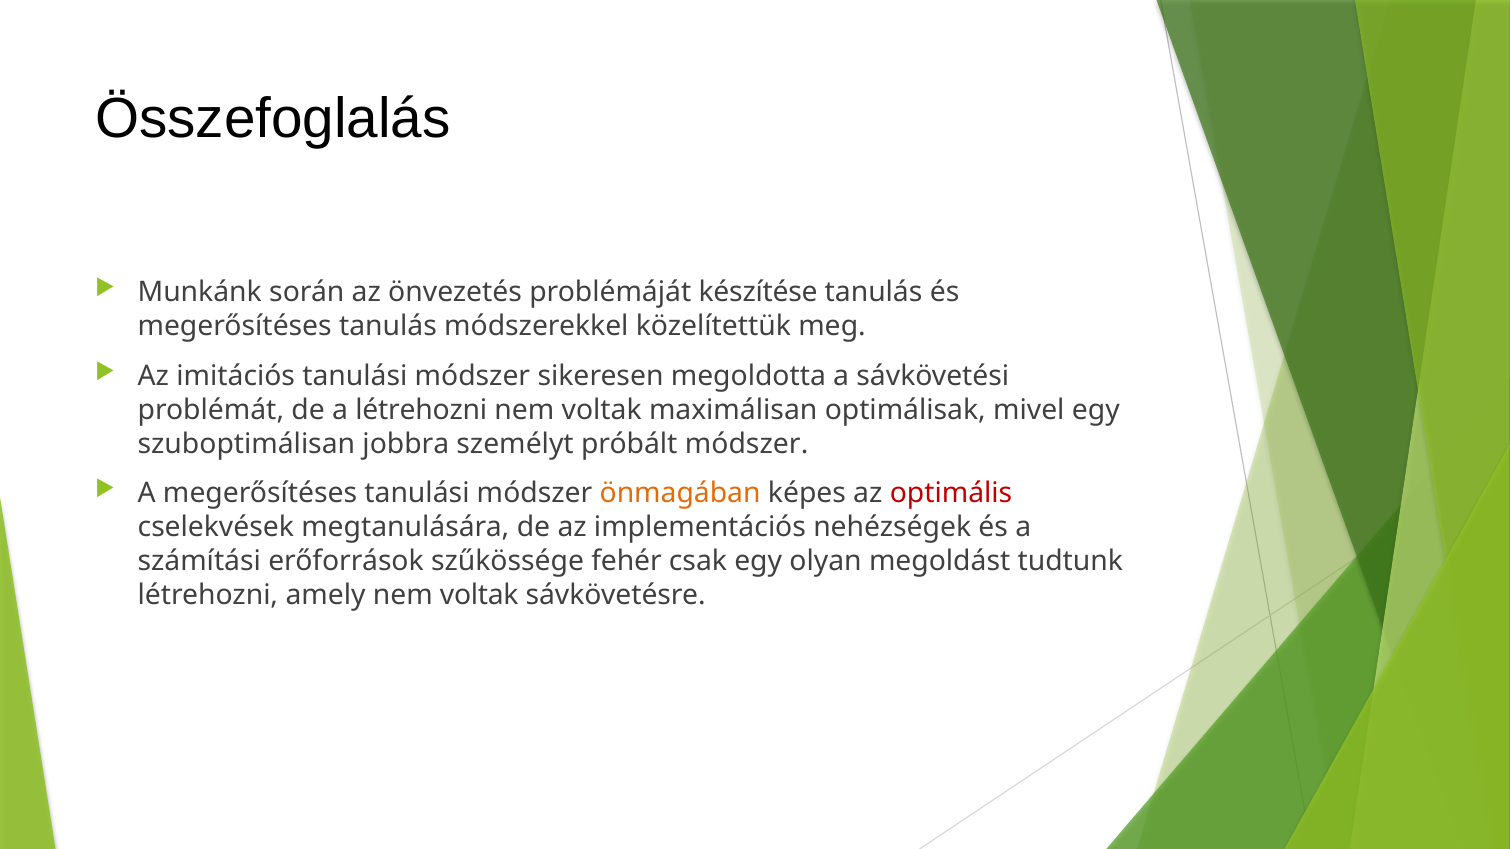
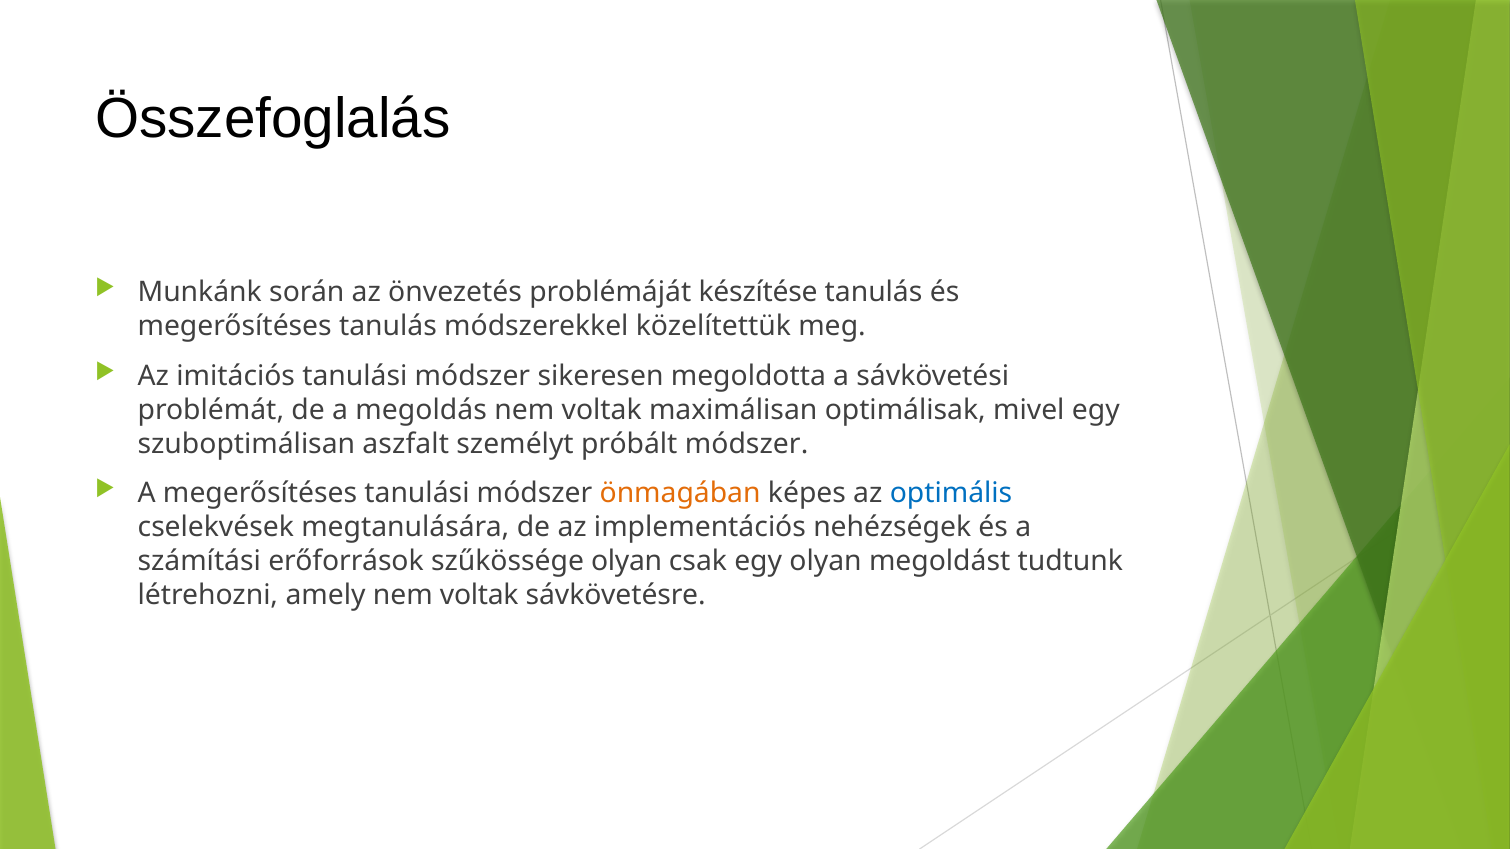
a létrehozni: létrehozni -> megoldás
jobbra: jobbra -> aszfalt
optimális colour: red -> blue
szűkössége fehér: fehér -> olyan
